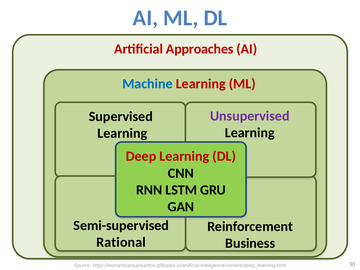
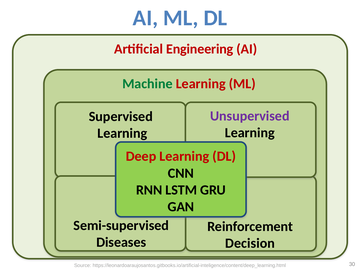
Approaches: Approaches -> Engineering
Machine colour: blue -> green
Rational: Rational -> Diseases
Business: Business -> Decision
